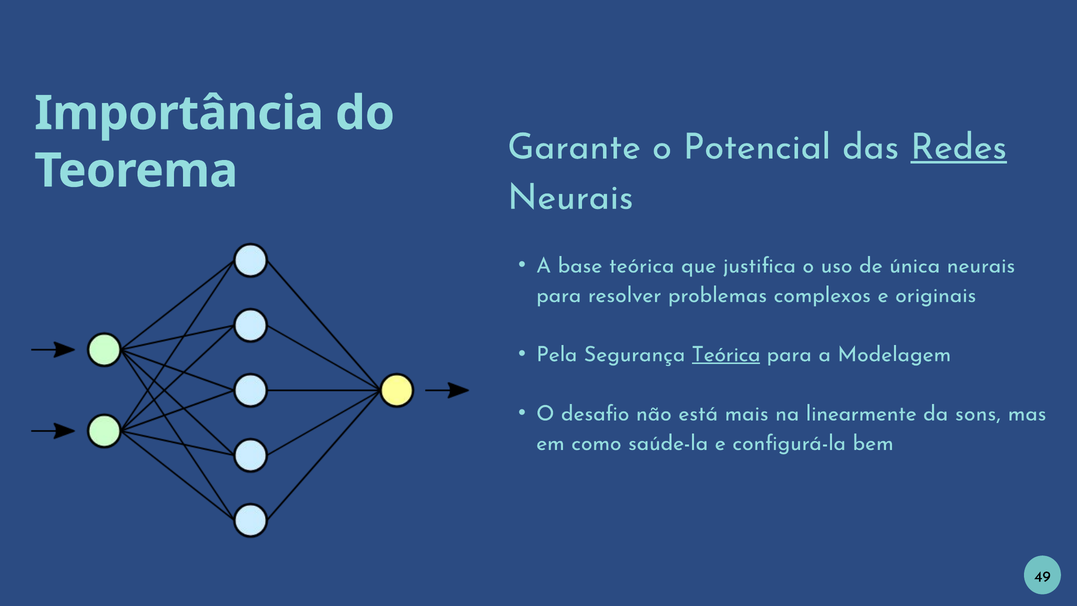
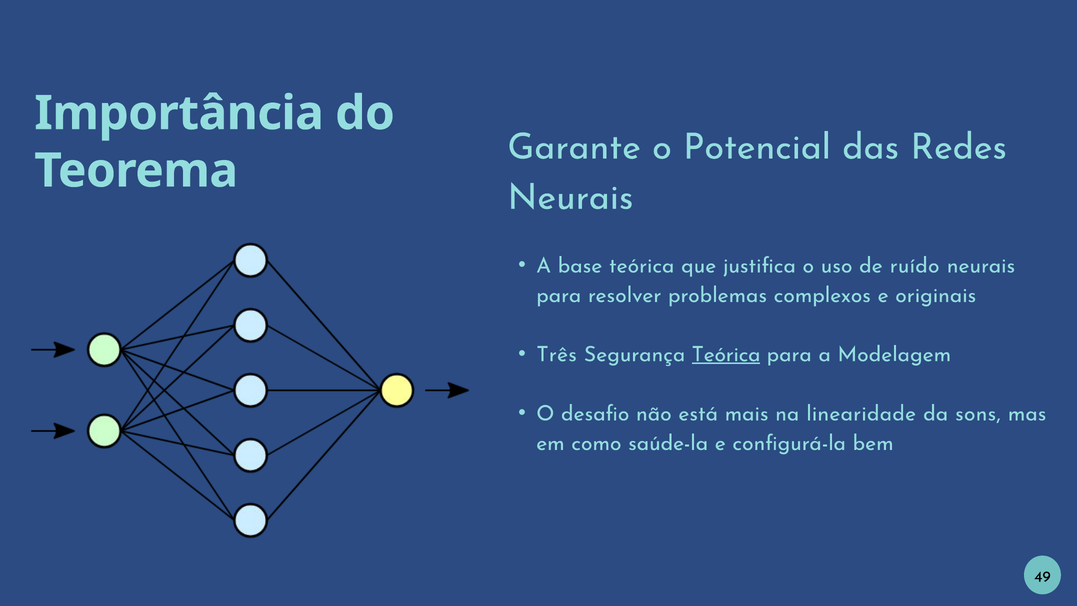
Redes underline: present -> none
única: única -> ruído
Pela: Pela -> Três
linearmente: linearmente -> linearidade
